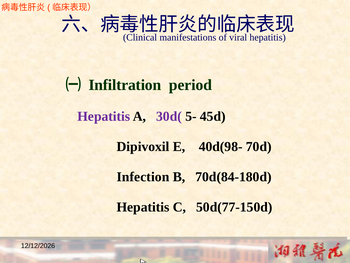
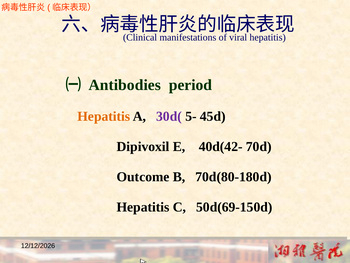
Infiltration: Infiltration -> Antibodies
Hepatitis at (104, 116) colour: purple -> orange
40d(98-: 40d(98- -> 40d(42-
Infection: Infection -> Outcome
70d(84-180d: 70d(84-180d -> 70d(80-180d
50d(77-150d: 50d(77-150d -> 50d(69-150d
